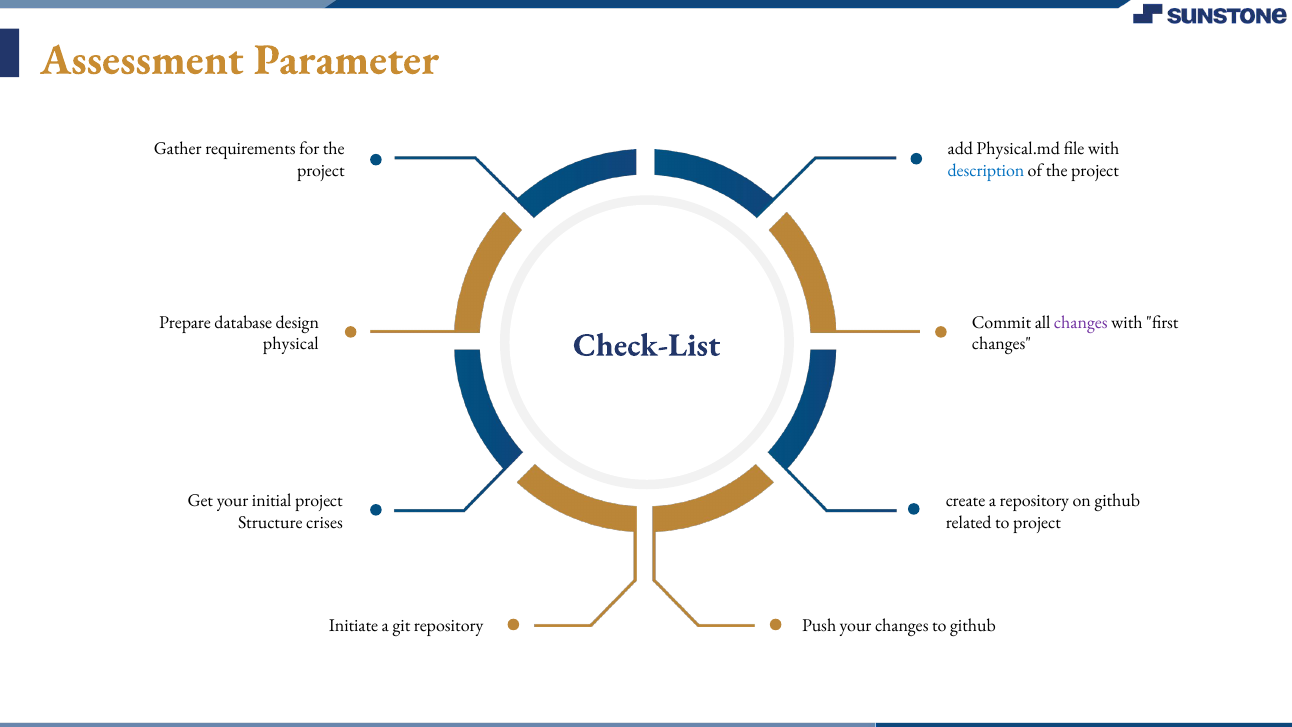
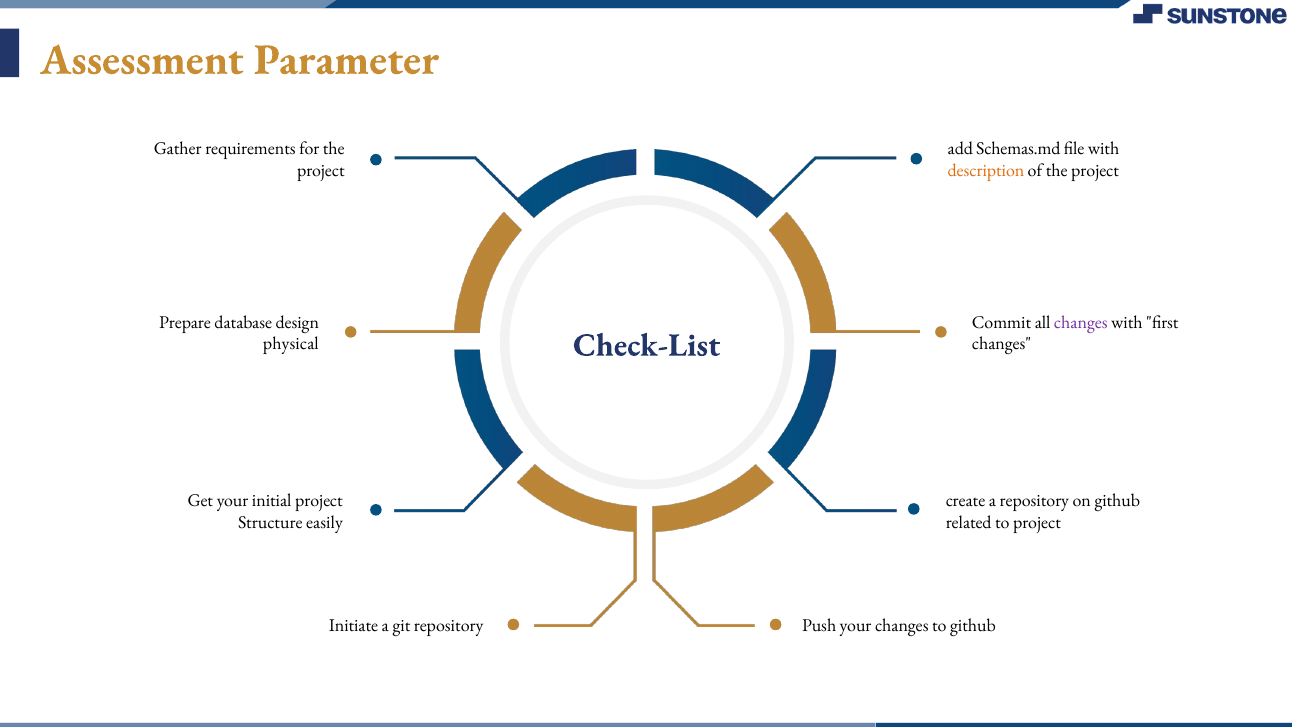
Physical.md: Physical.md -> Schemas.md
description colour: blue -> orange
crises: crises -> easily
